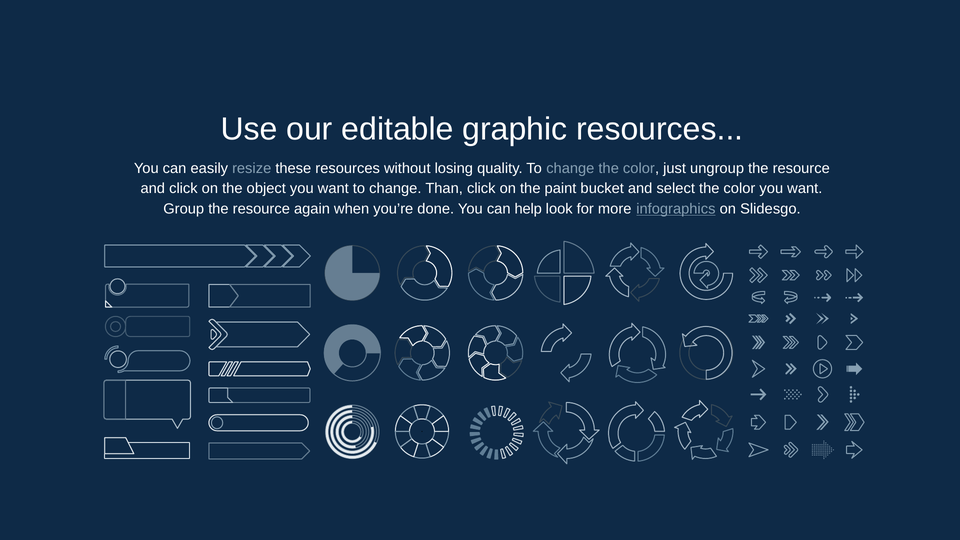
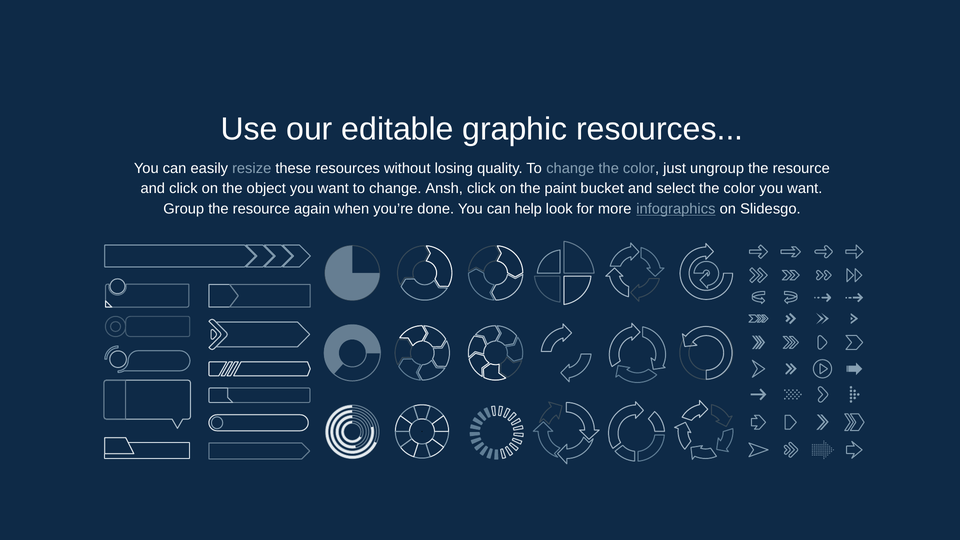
Than: Than -> Ansh
